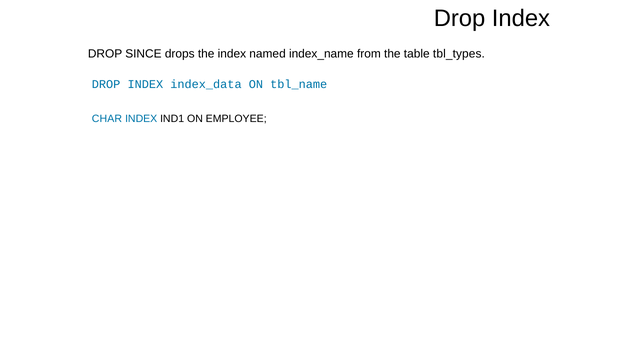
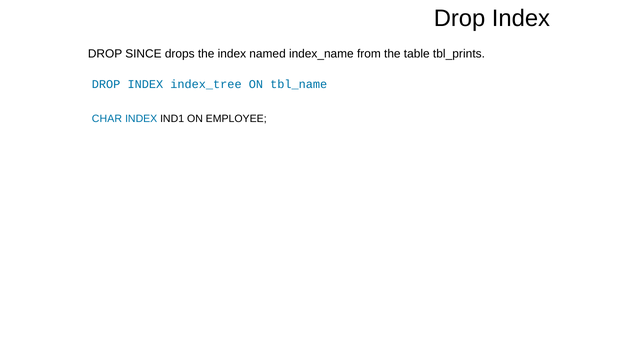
tbl_types: tbl_types -> tbl_prints
index_data: index_data -> index_tree
